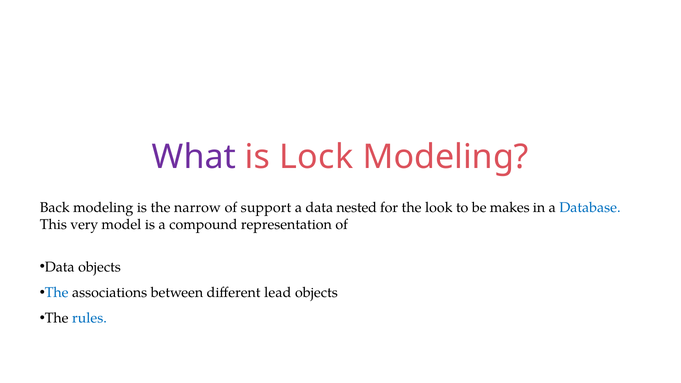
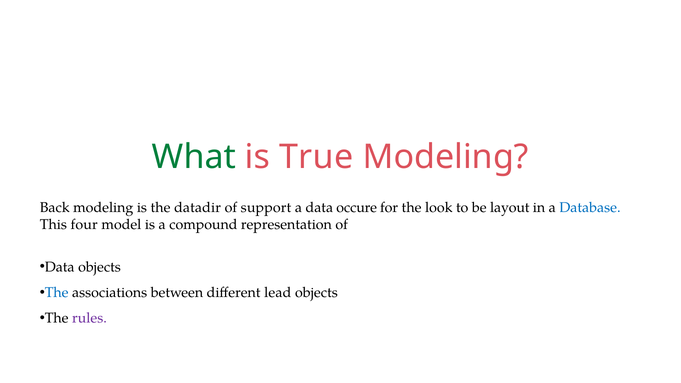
What colour: purple -> green
Lock: Lock -> True
narrow: narrow -> datadir
nested: nested -> occure
makes: makes -> layout
very: very -> four
rules colour: blue -> purple
